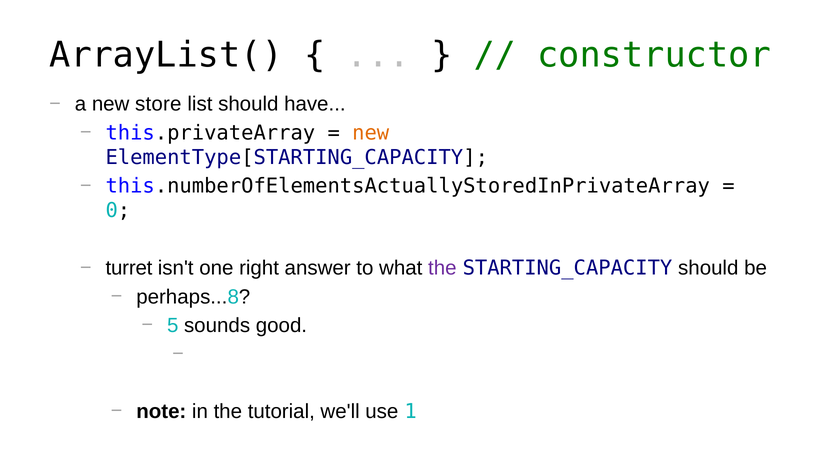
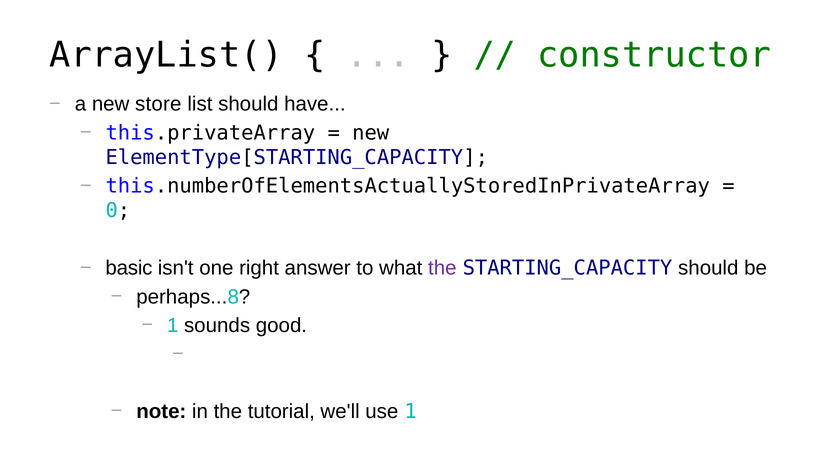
new at (371, 133) colour: orange -> black
turret: turret -> basic
5 at (173, 326): 5 -> 1
